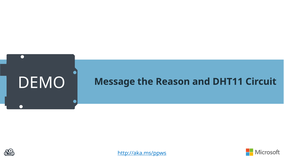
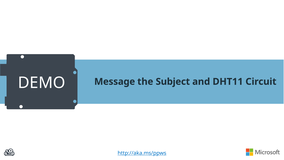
Reason: Reason -> Subject
